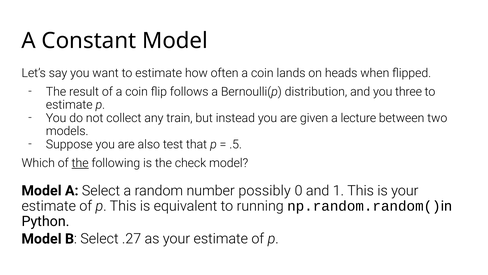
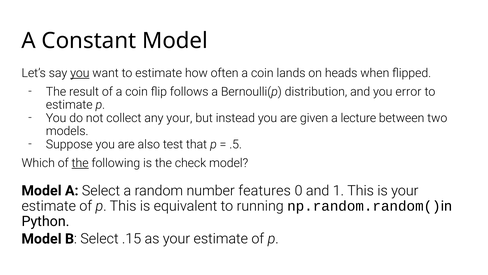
you at (80, 73) underline: none -> present
three: three -> error
any train: train -> your
possibly: possibly -> features
.27: .27 -> .15
